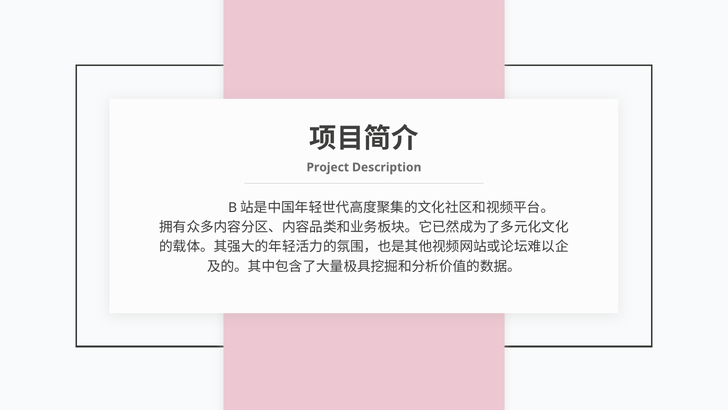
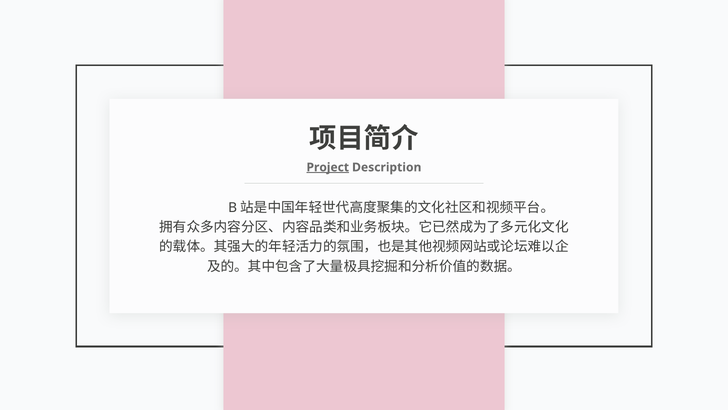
Project underline: none -> present
